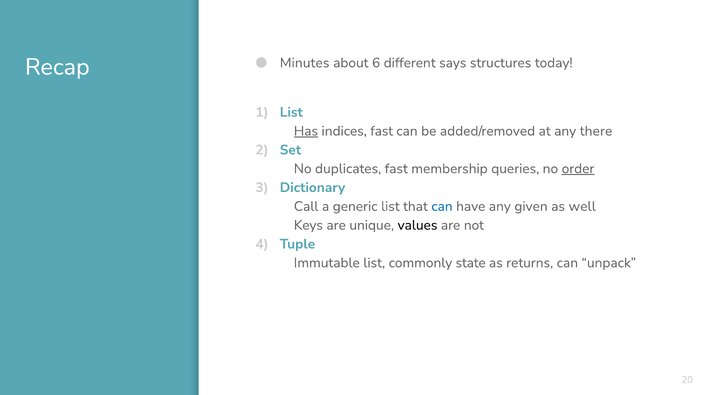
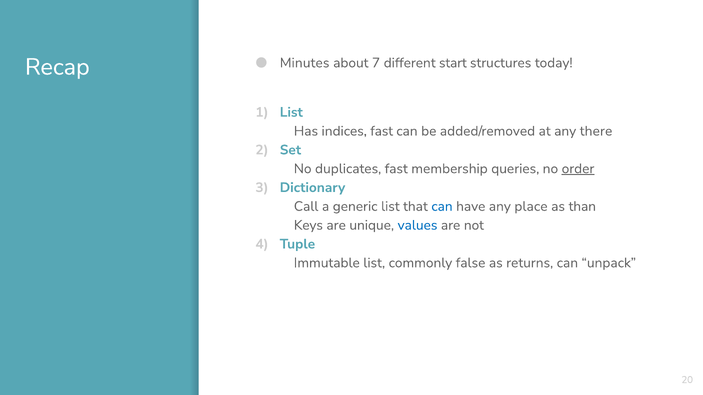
6: 6 -> 7
says: says -> start
Has underline: present -> none
given: given -> place
well: well -> than
values colour: black -> blue
state: state -> false
